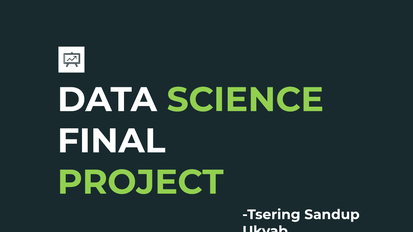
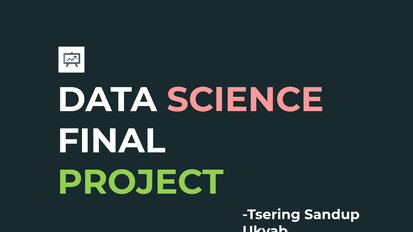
SCIENCE colour: light green -> pink
